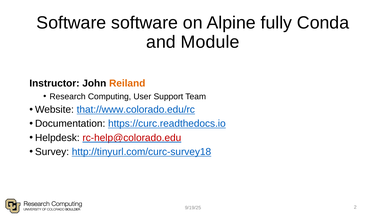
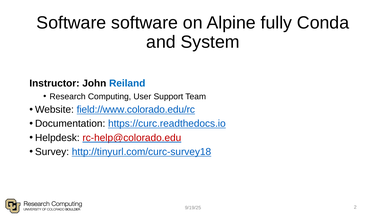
Module: Module -> System
Reiland colour: orange -> blue
that://www.colorado.edu/rc: that://www.colorado.edu/rc -> field://www.colorado.edu/rc
